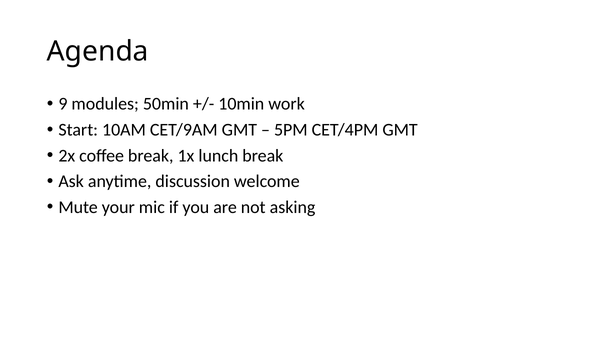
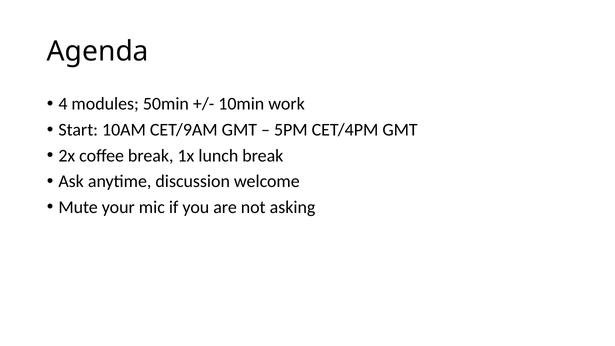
9: 9 -> 4
